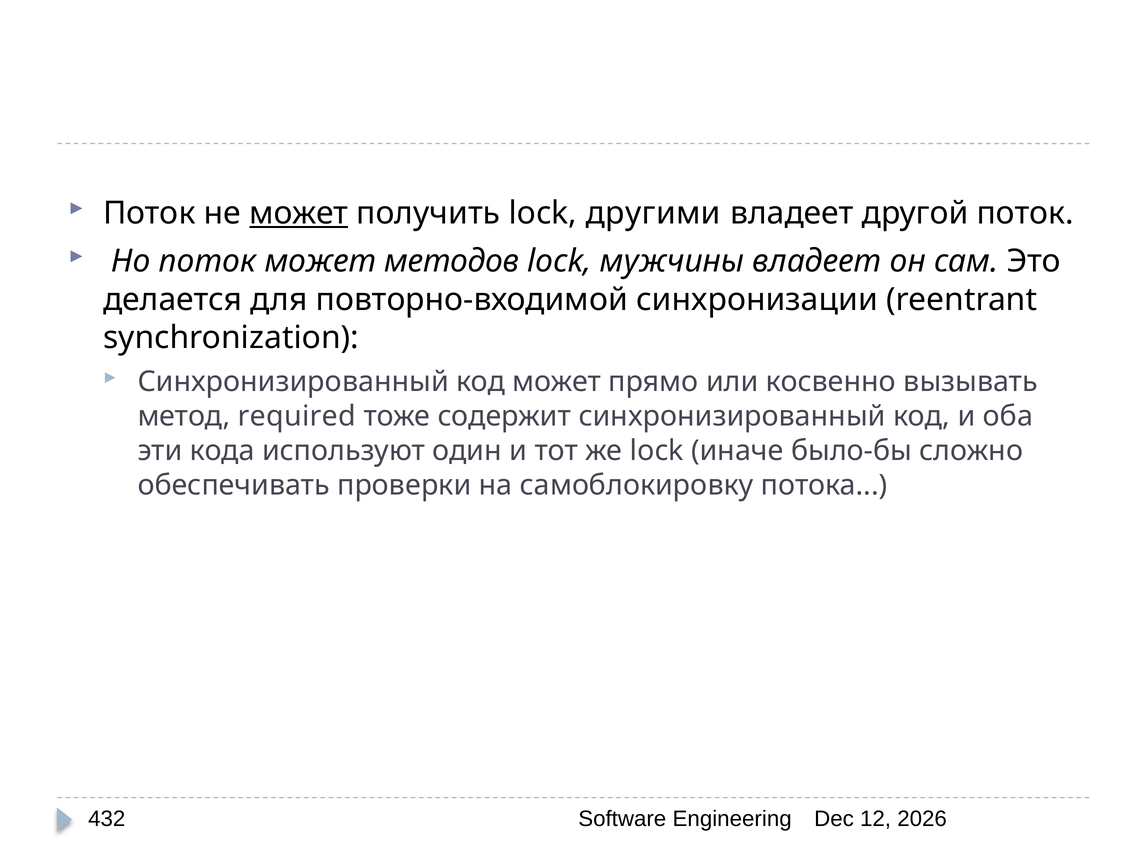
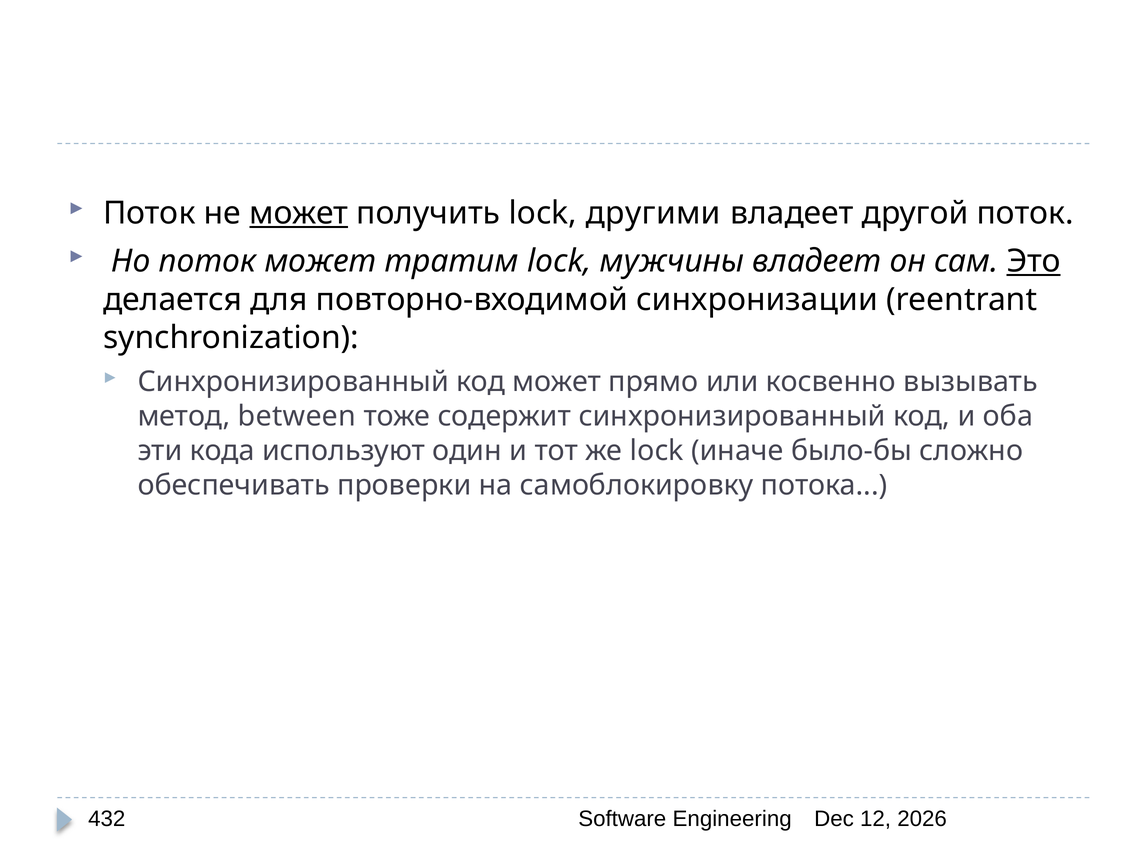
методов: методов -> тратим
Это underline: none -> present
required: required -> between
